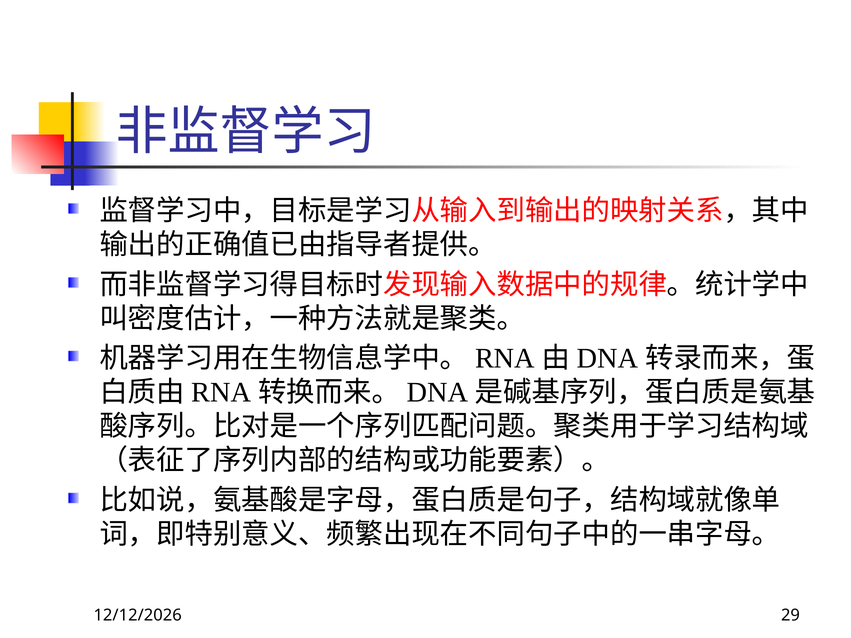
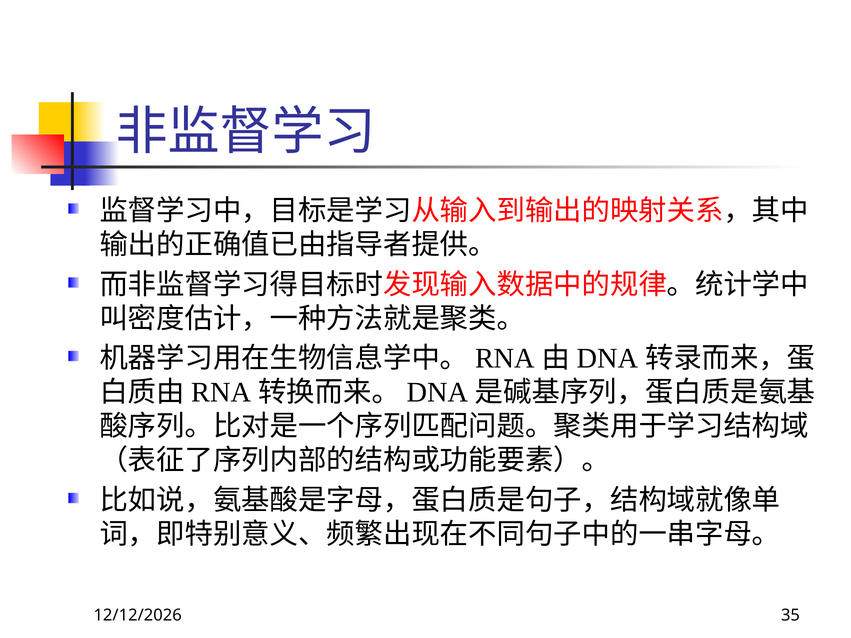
29: 29 -> 35
